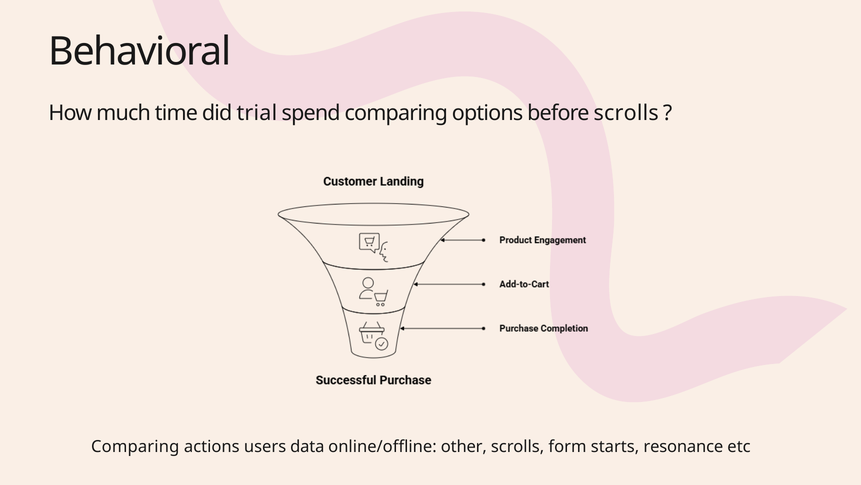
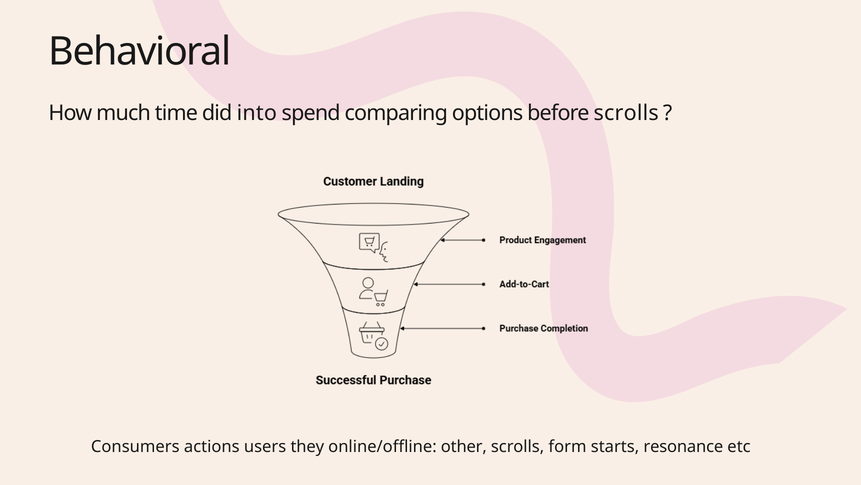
trial: trial -> into
Comparing at (135, 446): Comparing -> Consumers
data: data -> they
